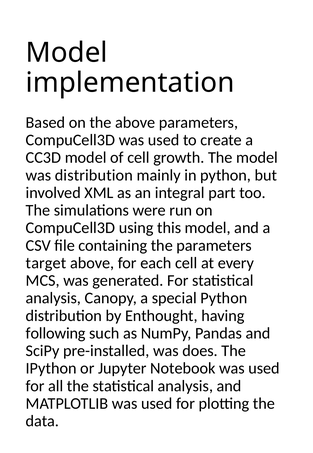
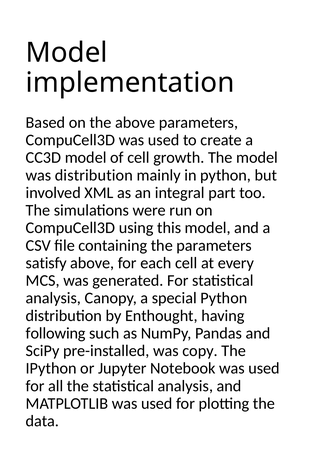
target: target -> satisfy
does: does -> copy
